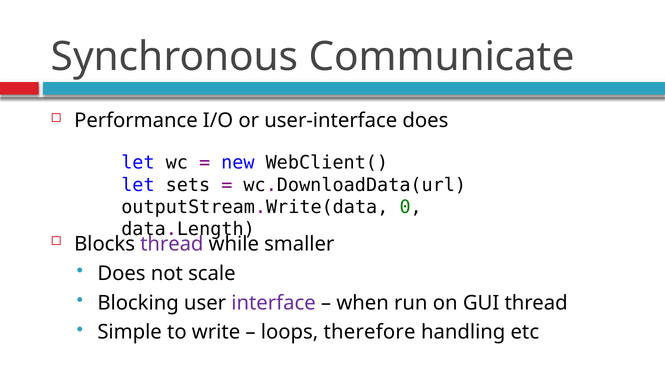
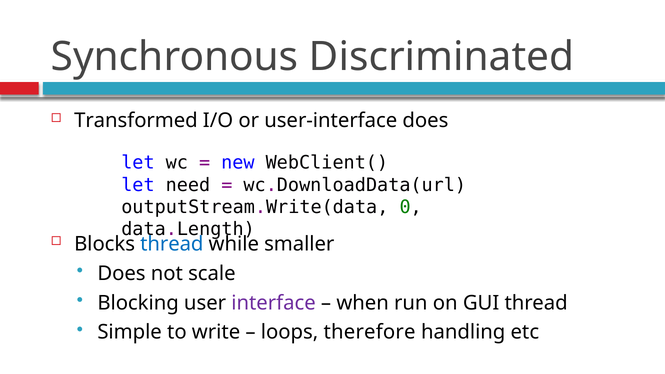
Communicate: Communicate -> Discriminated
Performance: Performance -> Transformed
sets: sets -> need
thread at (172, 244) colour: purple -> blue
